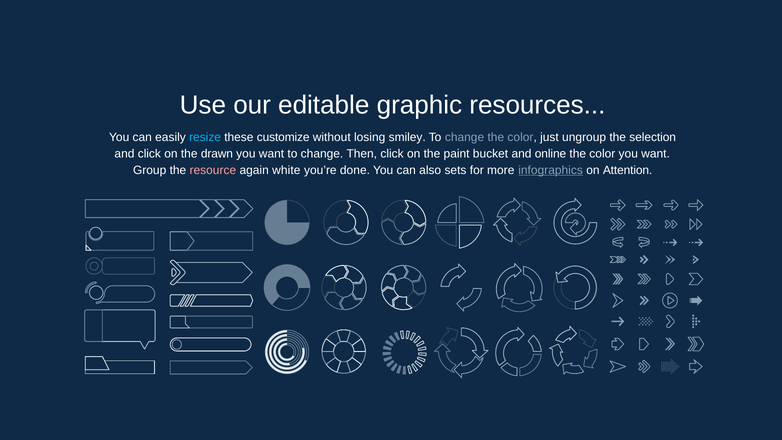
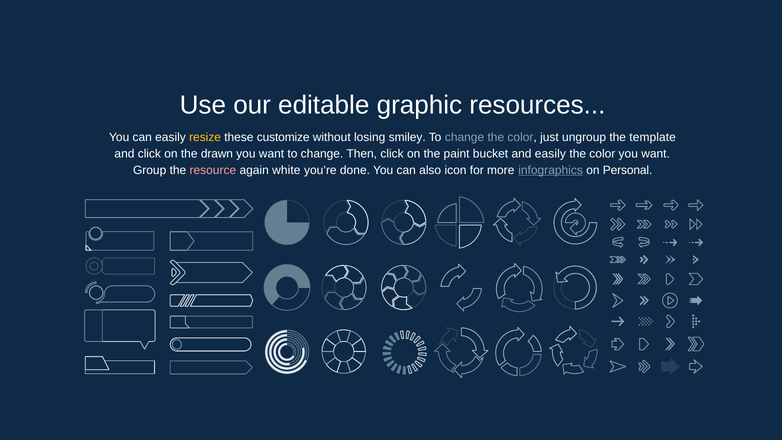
resize colour: light blue -> yellow
selection: selection -> template
and online: online -> easily
sets: sets -> icon
Attention: Attention -> Personal
